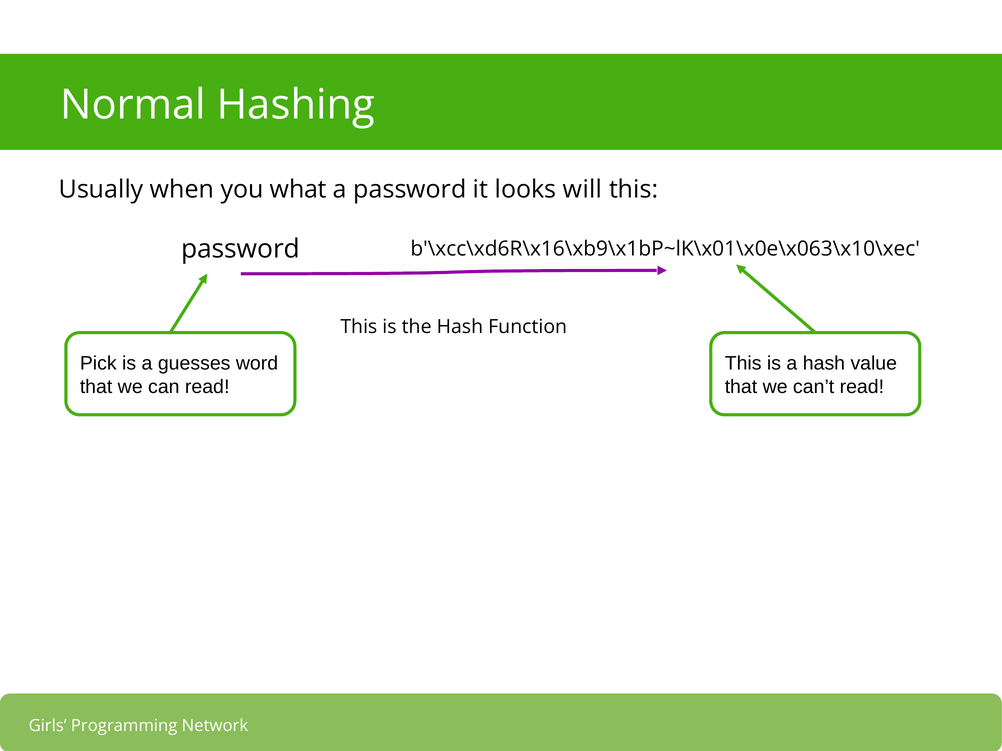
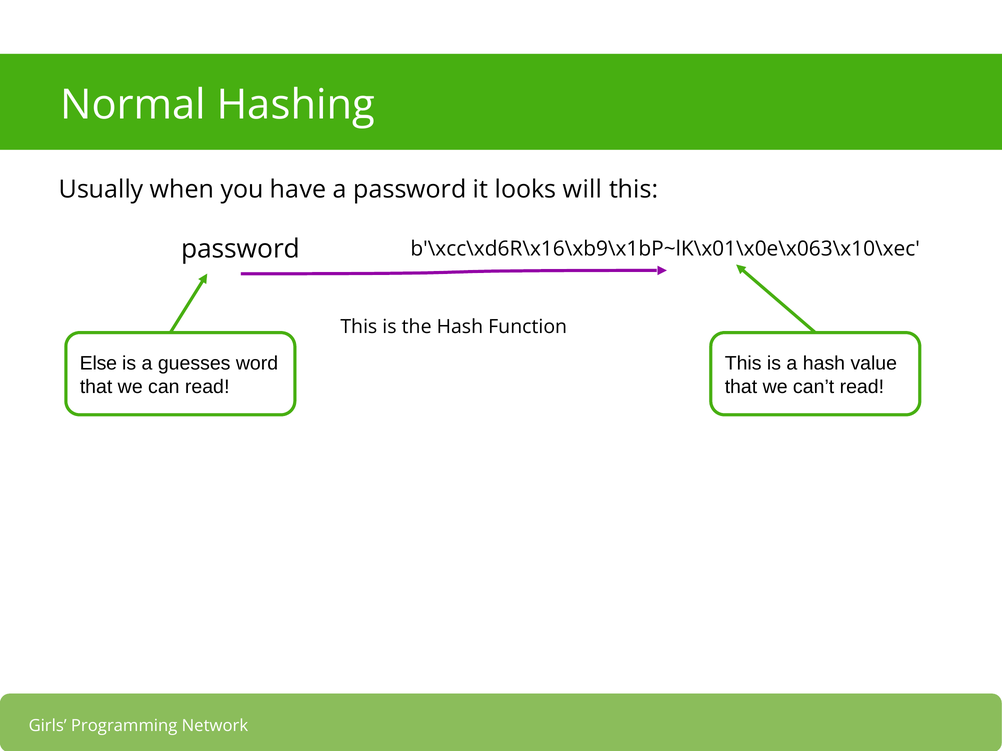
what: what -> have
Pick: Pick -> Else
